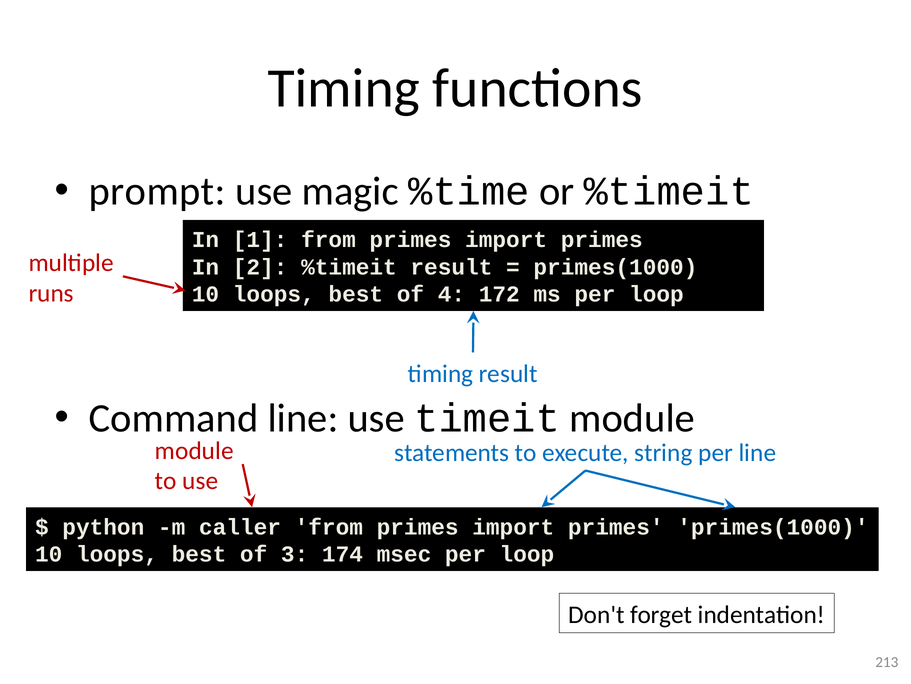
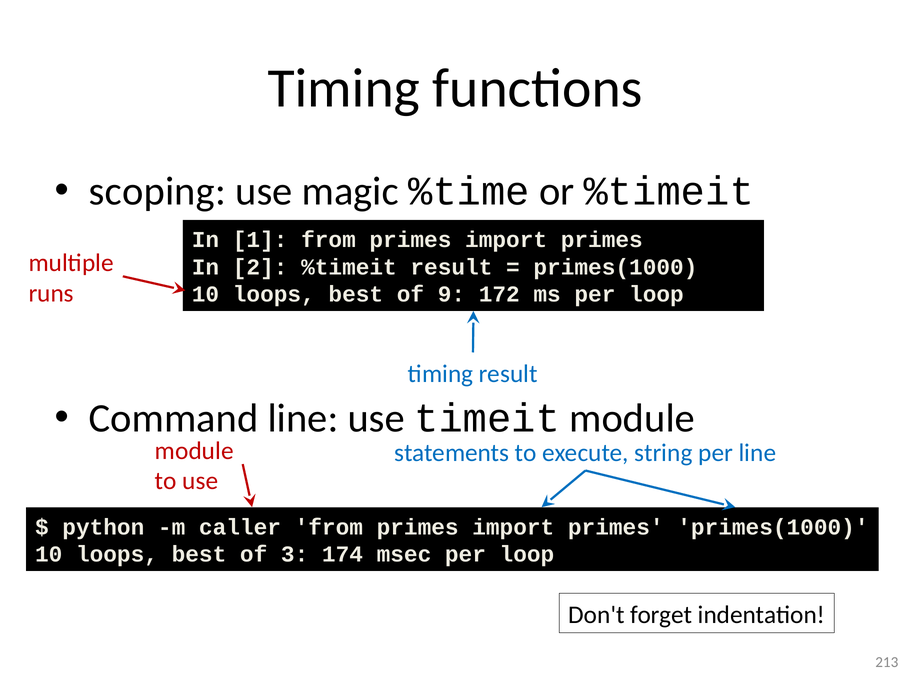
prompt: prompt -> scoping
4: 4 -> 9
